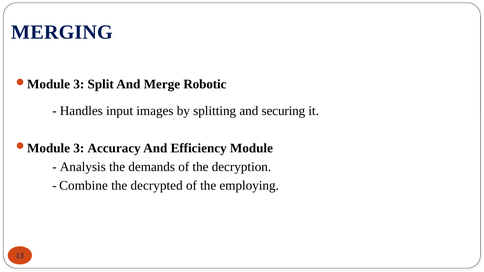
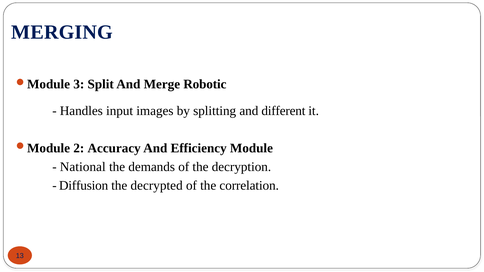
securing: securing -> different
3 at (79, 148): 3 -> 2
Analysis: Analysis -> National
Combine: Combine -> Diffusion
employing: employing -> correlation
